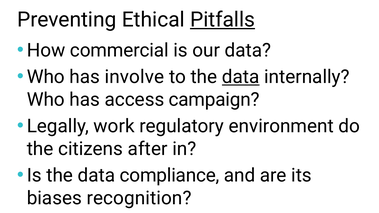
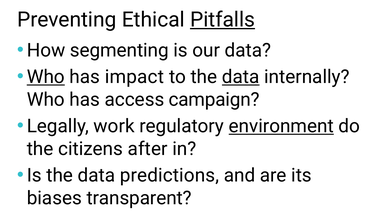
commercial: commercial -> segmenting
Who at (46, 77) underline: none -> present
involve: involve -> impact
environment underline: none -> present
compliance: compliance -> predictions
recognition: recognition -> transparent
